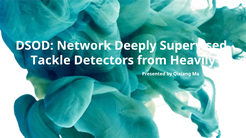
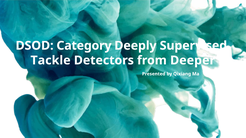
Network: Network -> Category
Heavily: Heavily -> Deeper
